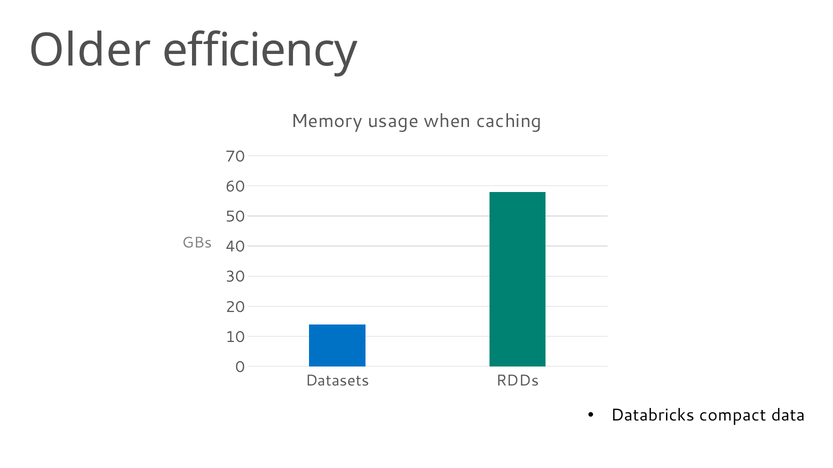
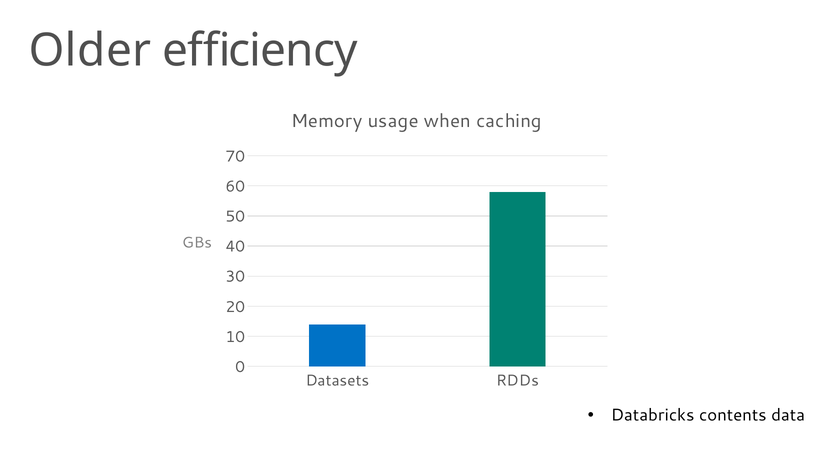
compact: compact -> contents
